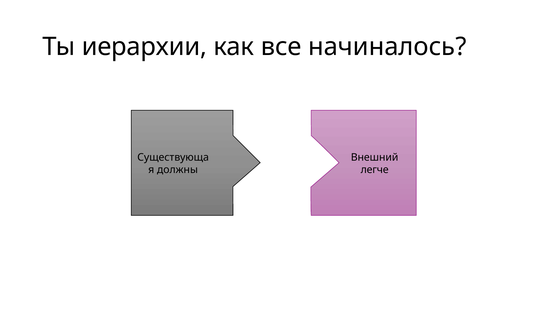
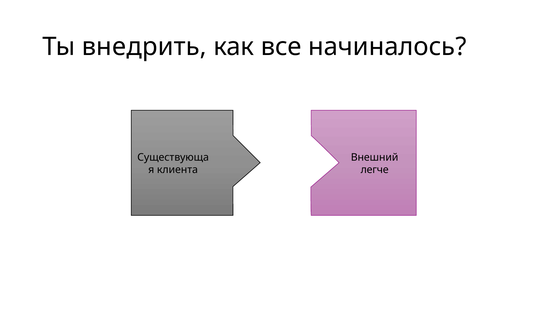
иерархии: иерархии -> внедрить
должны: должны -> клиента
